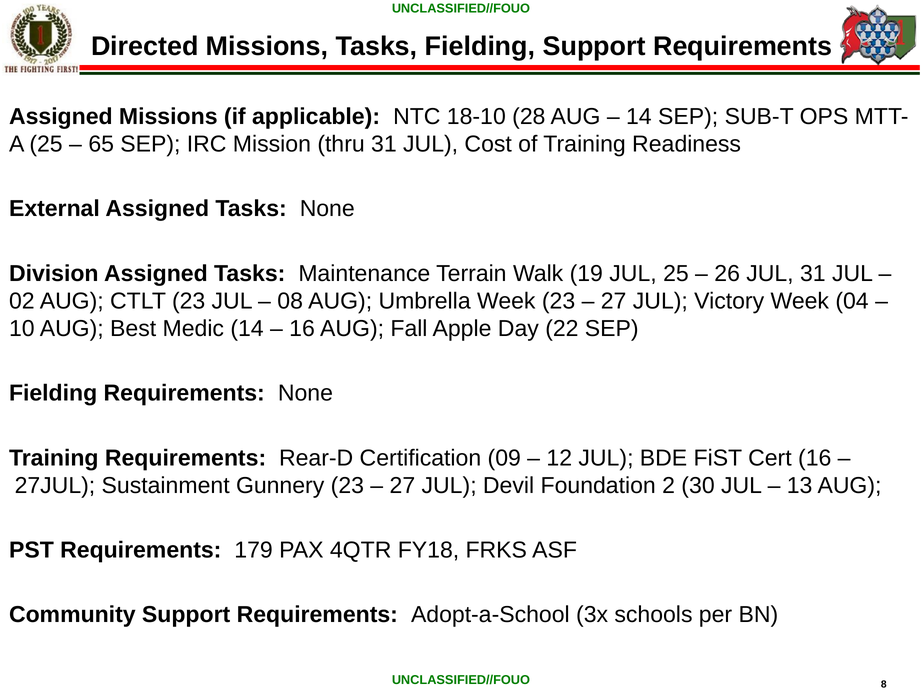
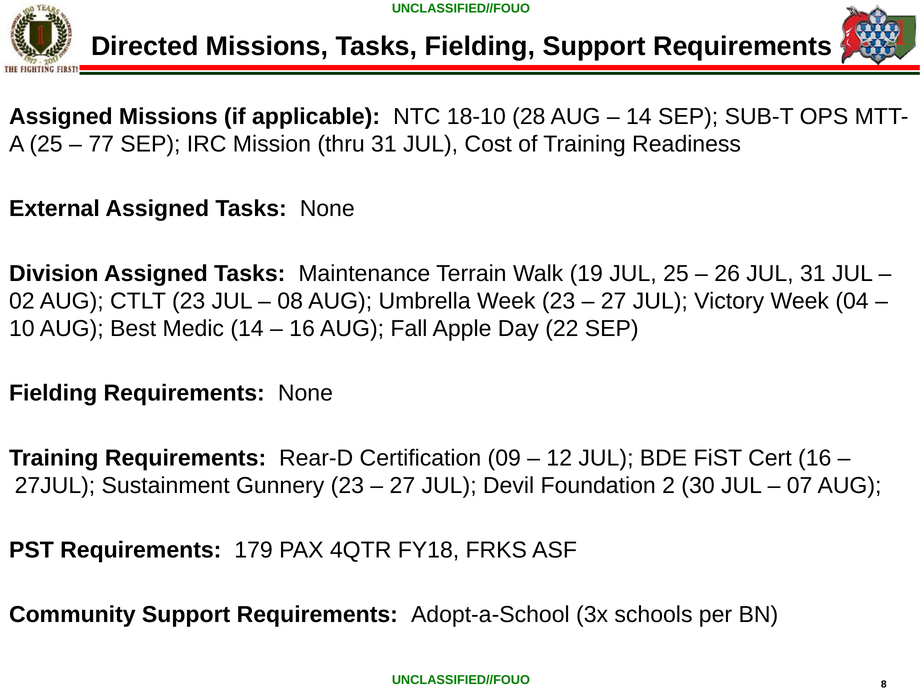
65: 65 -> 77
13: 13 -> 07
